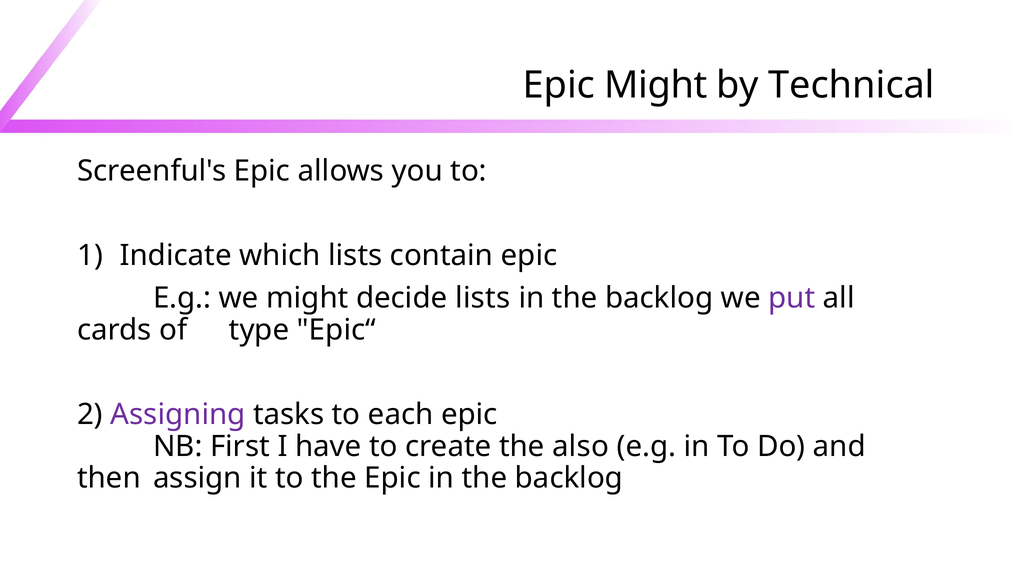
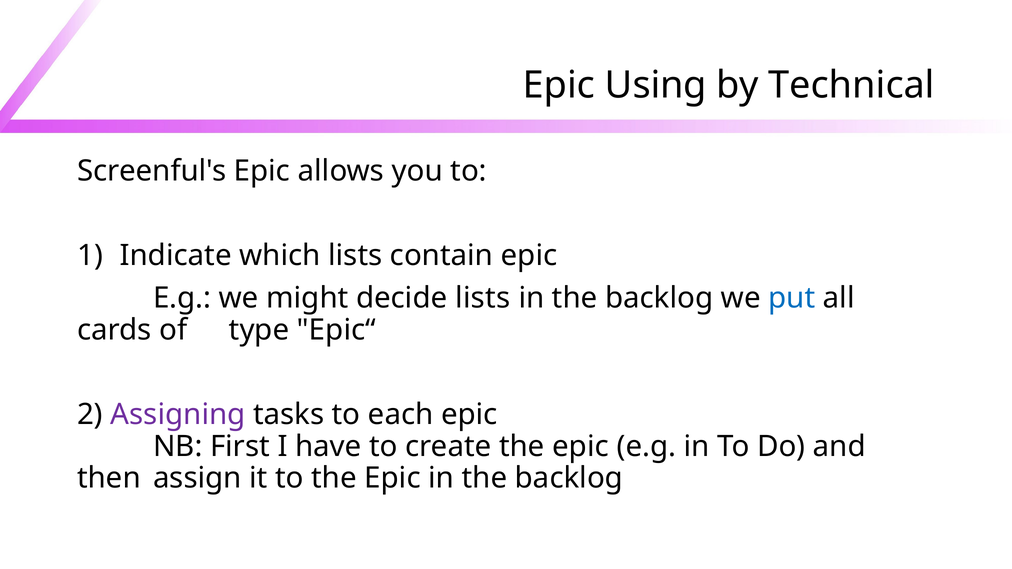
Epic Might: Might -> Using
put colour: purple -> blue
create the also: also -> epic
